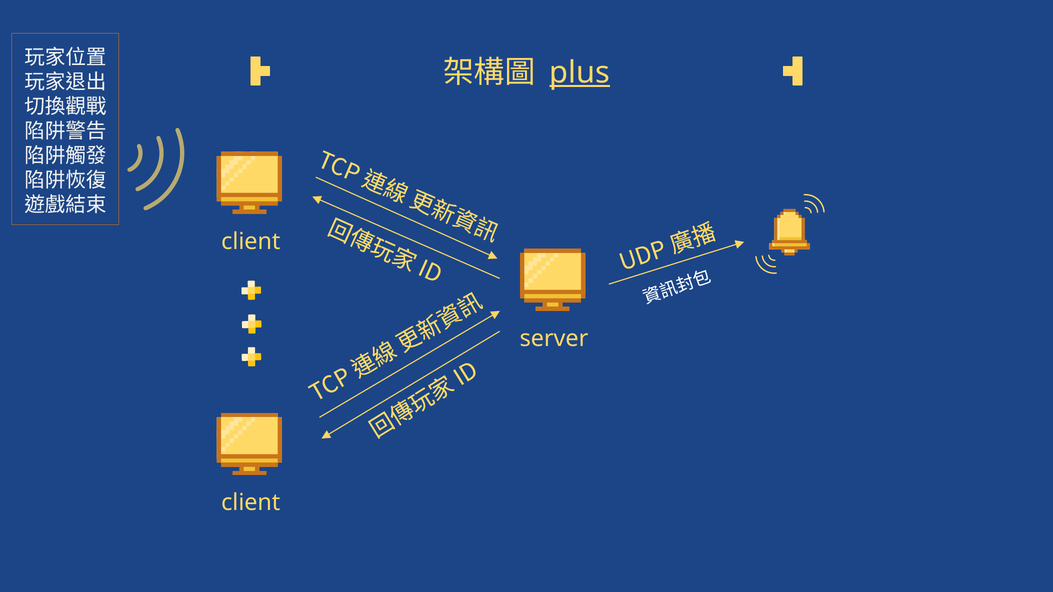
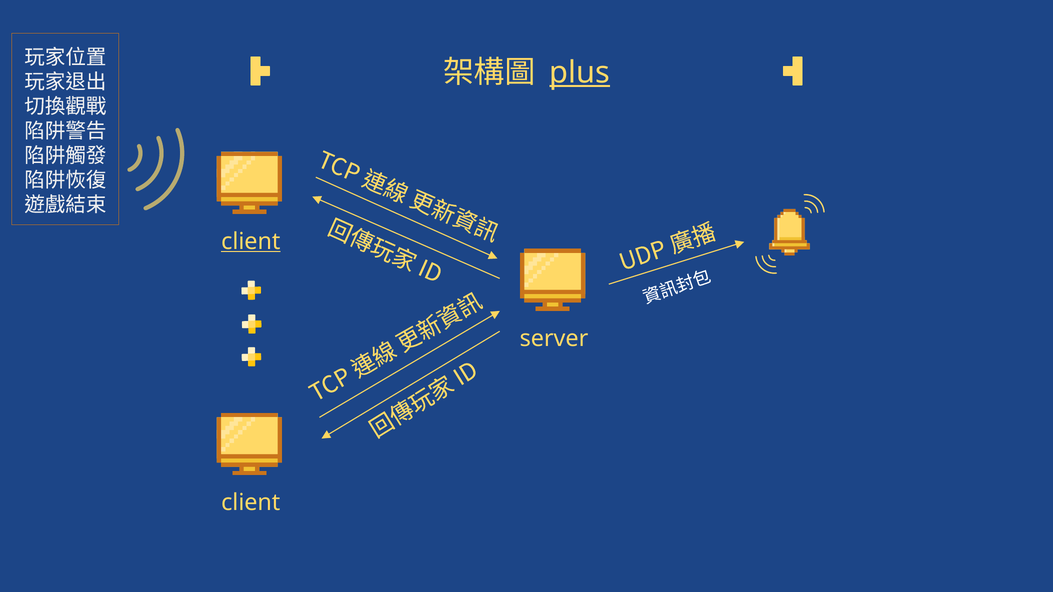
client at (251, 242) underline: none -> present
